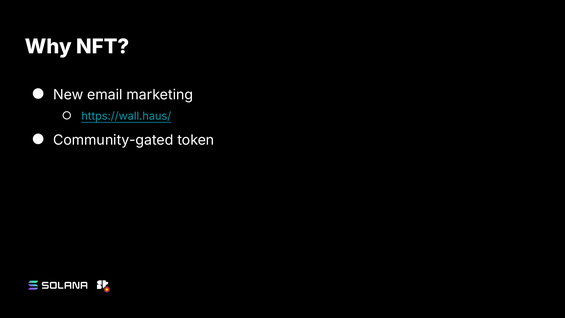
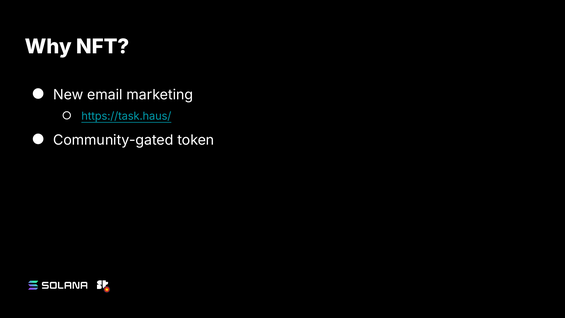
https://wall.haus/: https://wall.haus/ -> https://task.haus/
